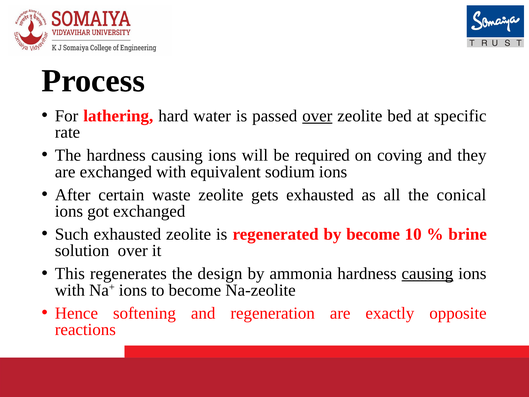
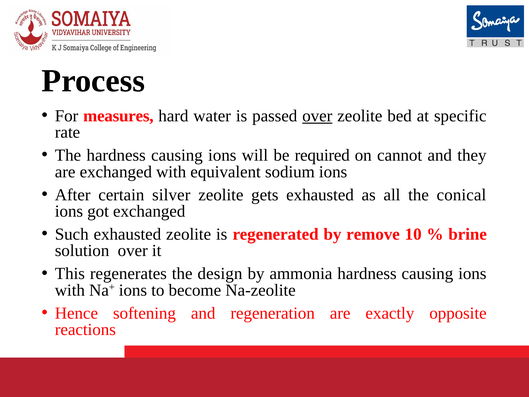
lathering: lathering -> measures
coving: coving -> cannot
waste: waste -> silver
by become: become -> remove
causing at (427, 274) underline: present -> none
